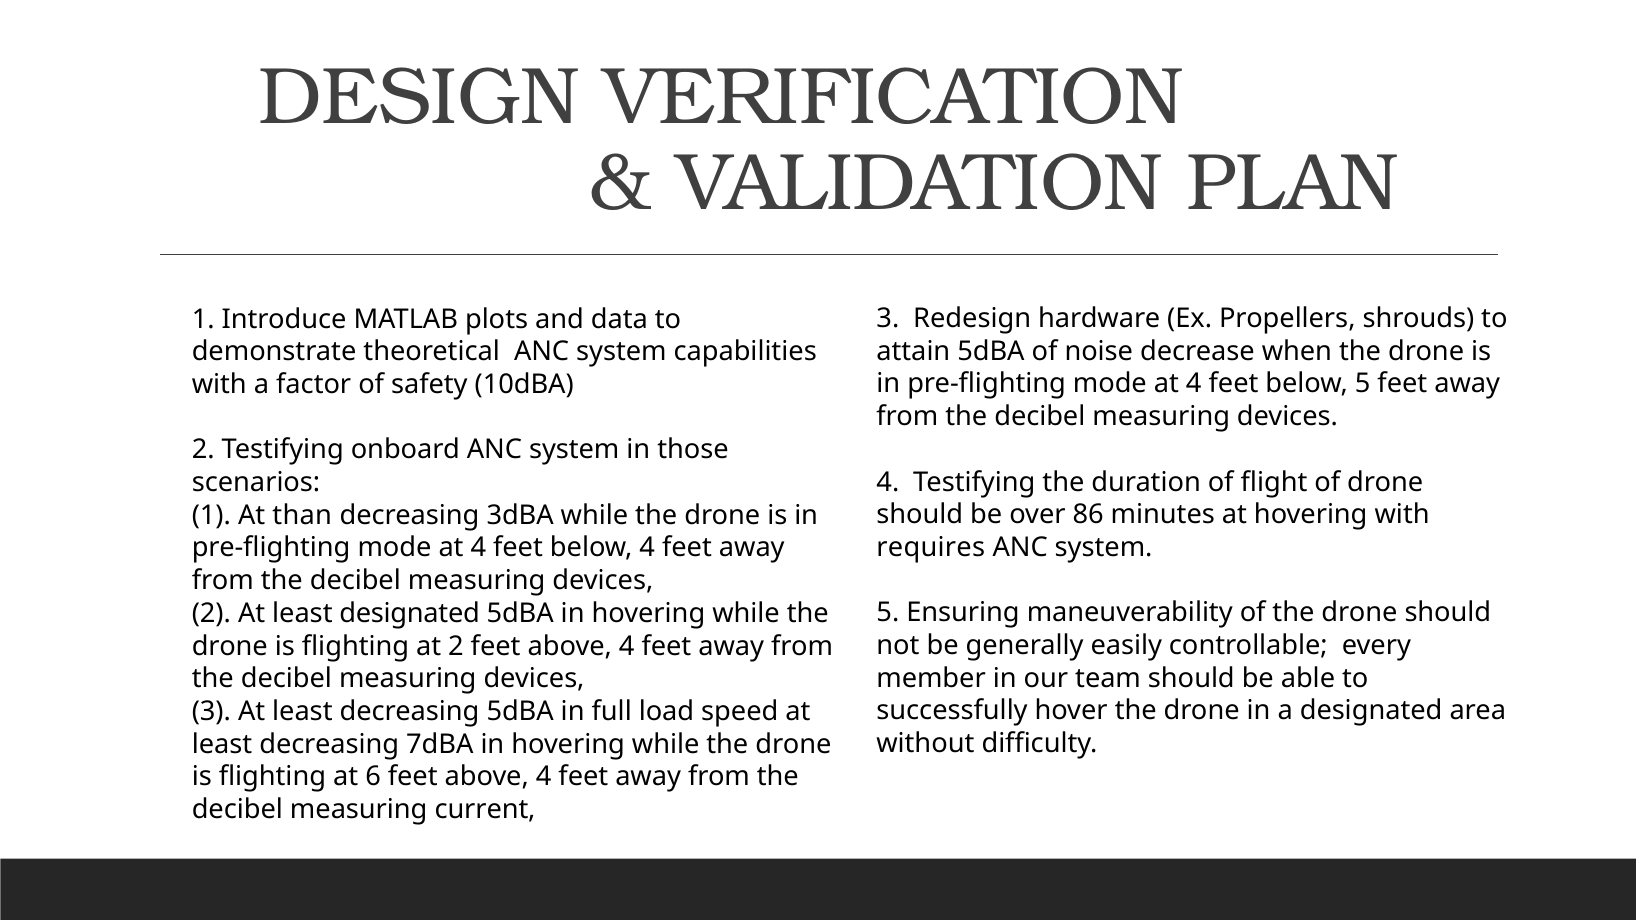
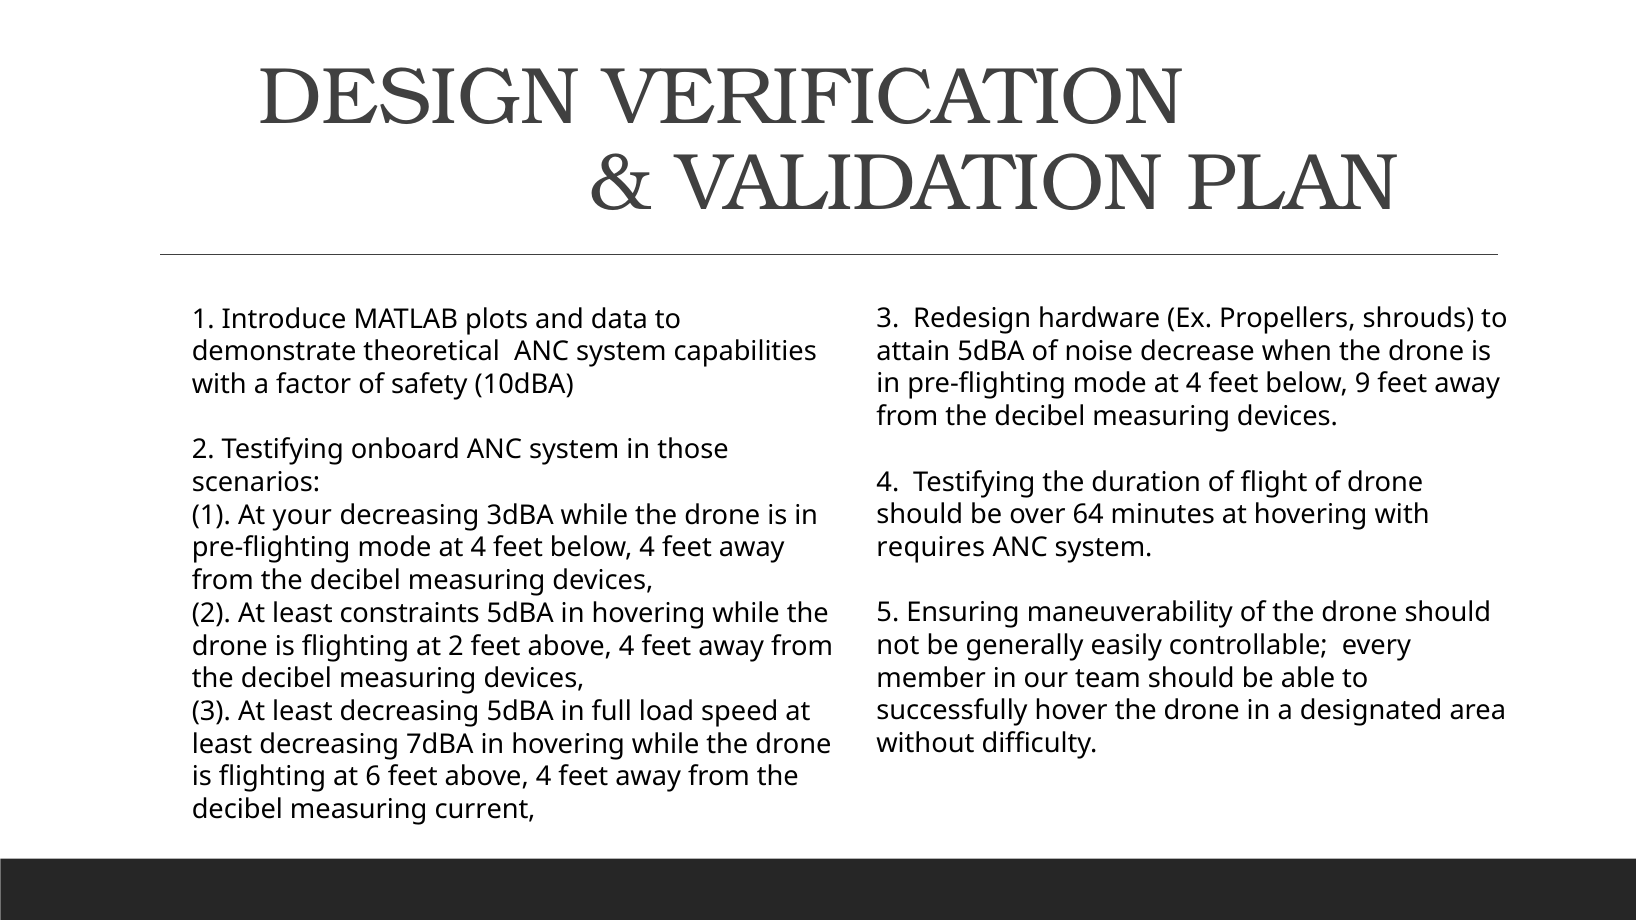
below 5: 5 -> 9
86: 86 -> 64
than: than -> your
least designated: designated -> constraints
